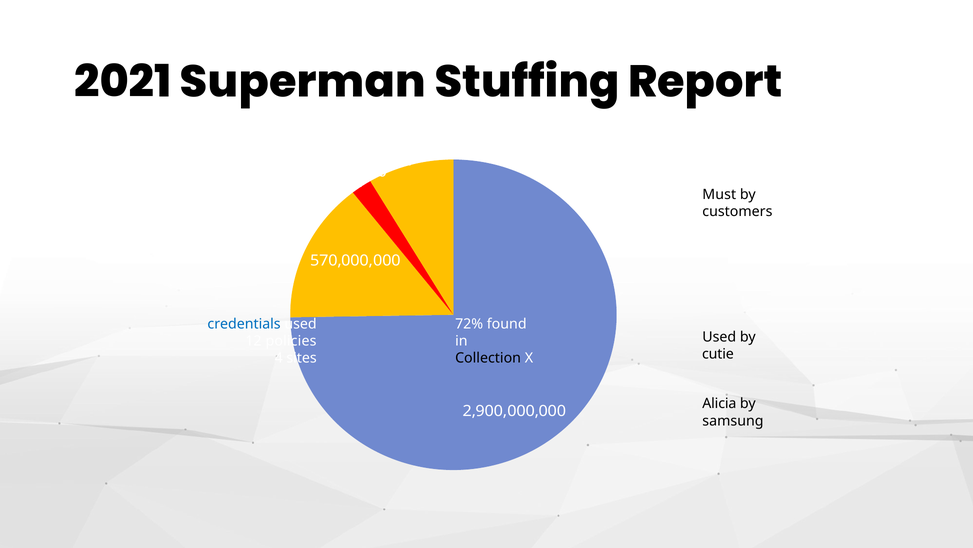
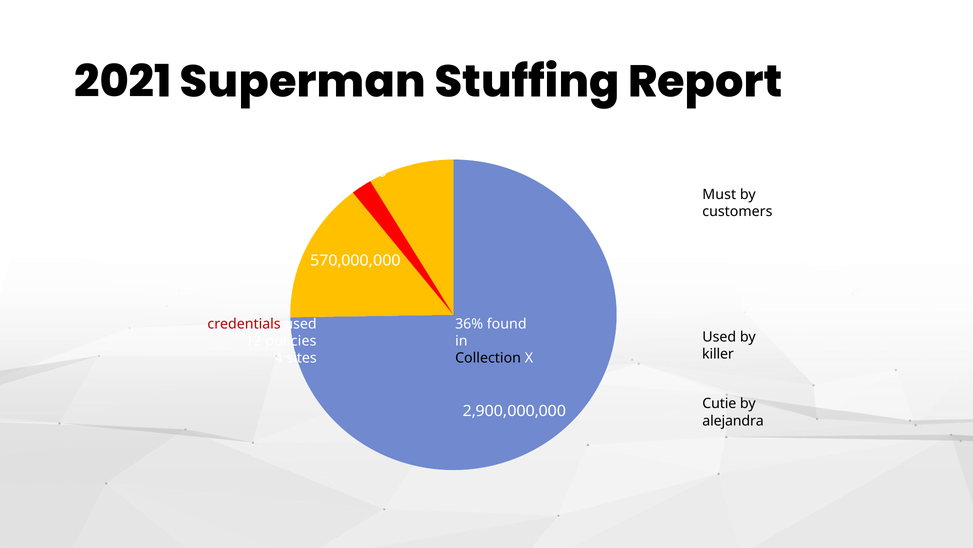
credentials colour: blue -> red
72%: 72% -> 36%
cutie: cutie -> killer
Alicia: Alicia -> Cutie
samsung: samsung -> alejandra
